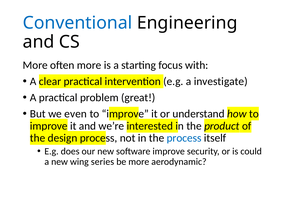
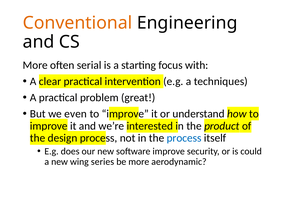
Conventional colour: blue -> orange
often more: more -> serial
investigate: investigate -> techniques
